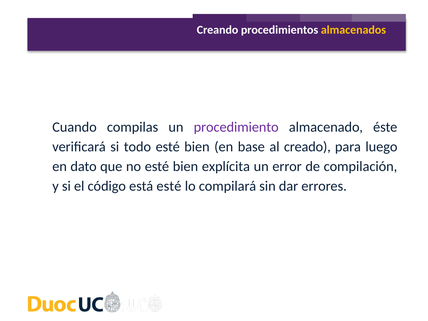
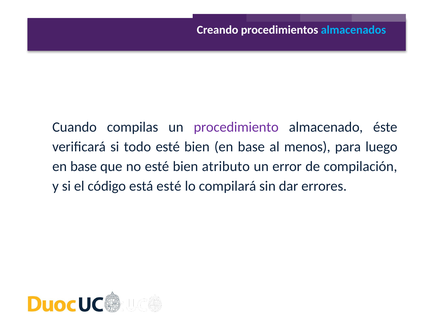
almacenados colour: yellow -> light blue
creado: creado -> menos
dato at (84, 166): dato -> base
explícita: explícita -> atributo
